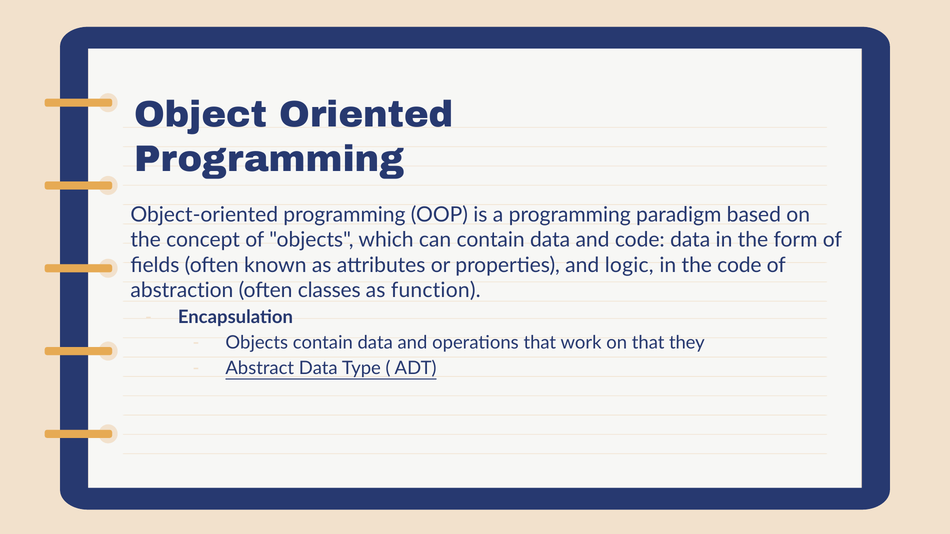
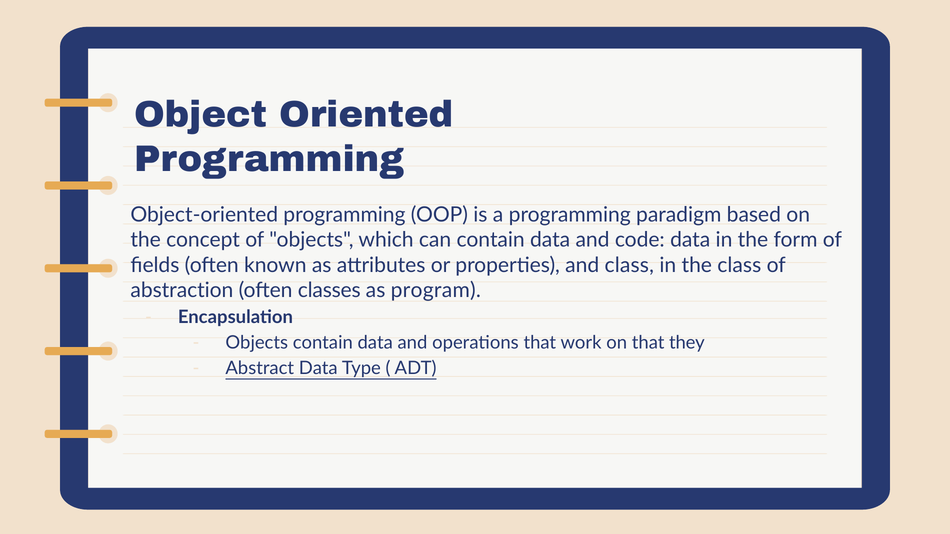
and logic: logic -> class
the code: code -> class
function: function -> program
